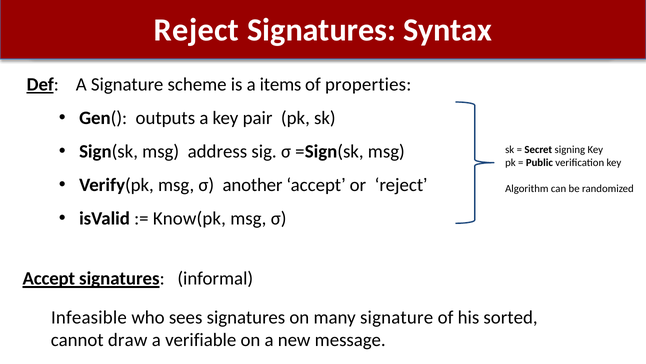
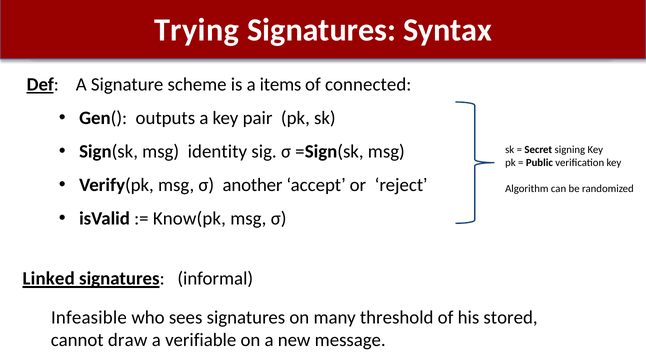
Reject at (197, 30): Reject -> Trying
properties: properties -> connected
address: address -> identity
Accept at (49, 278): Accept -> Linked
many signature: signature -> threshold
sorted: sorted -> stored
